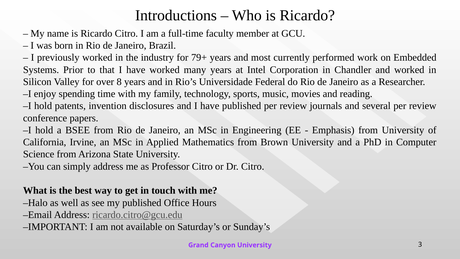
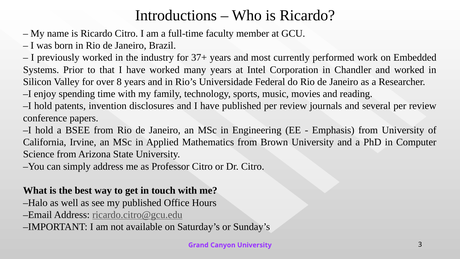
79+: 79+ -> 37+
